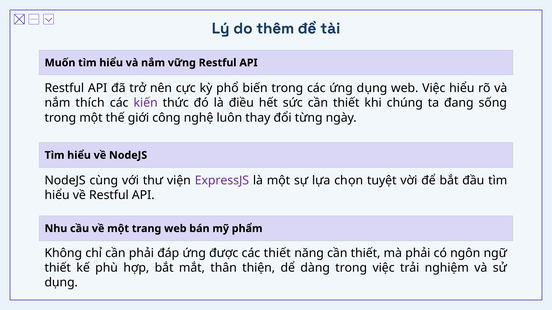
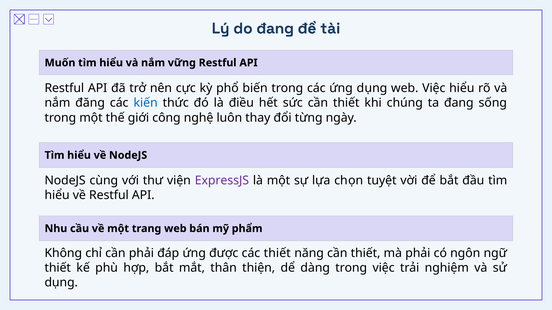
do thêm: thêm -> đang
thích: thích -> đăng
kiến colour: purple -> blue
